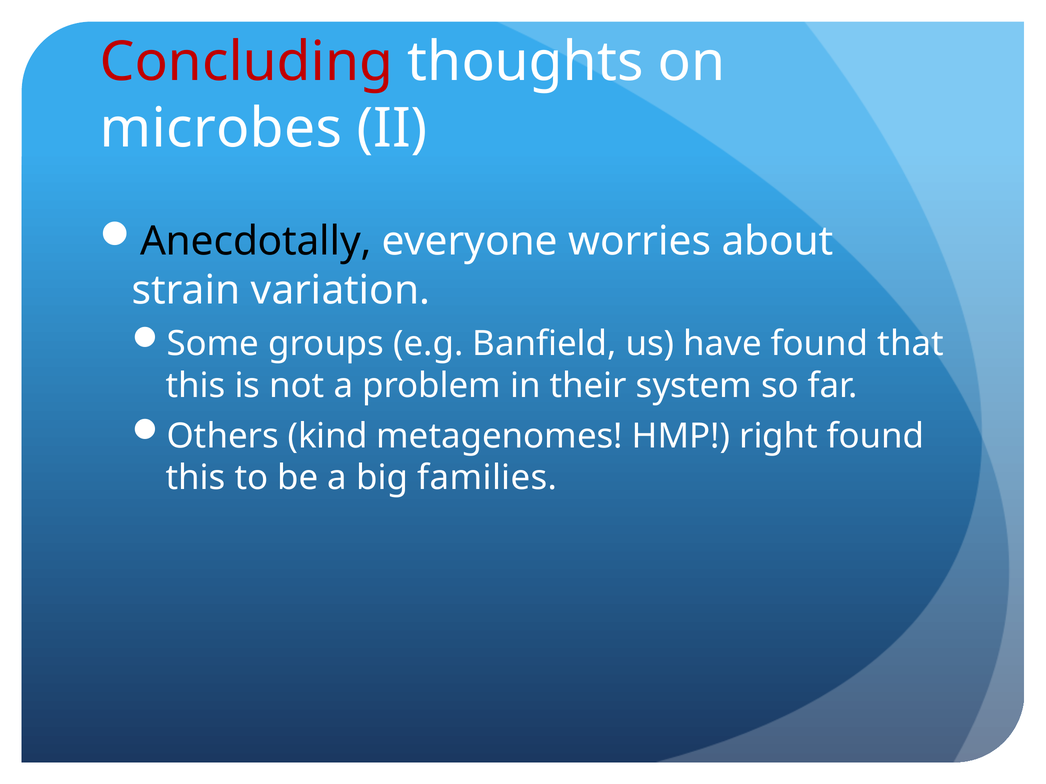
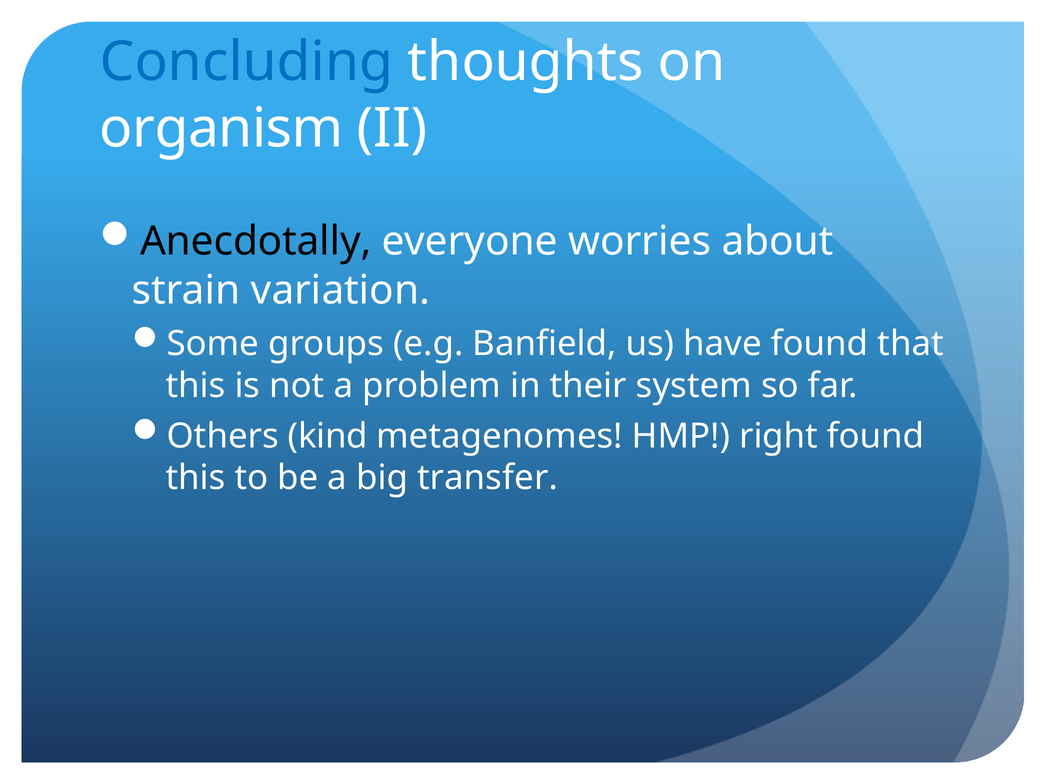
Concluding colour: red -> blue
microbes: microbes -> organism
families: families -> transfer
